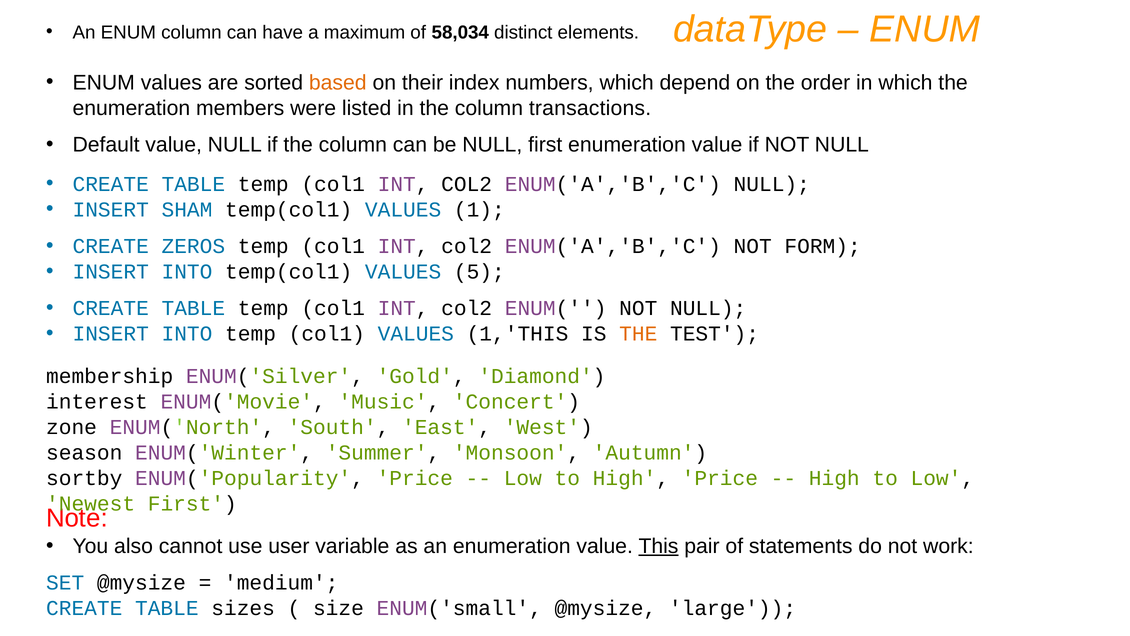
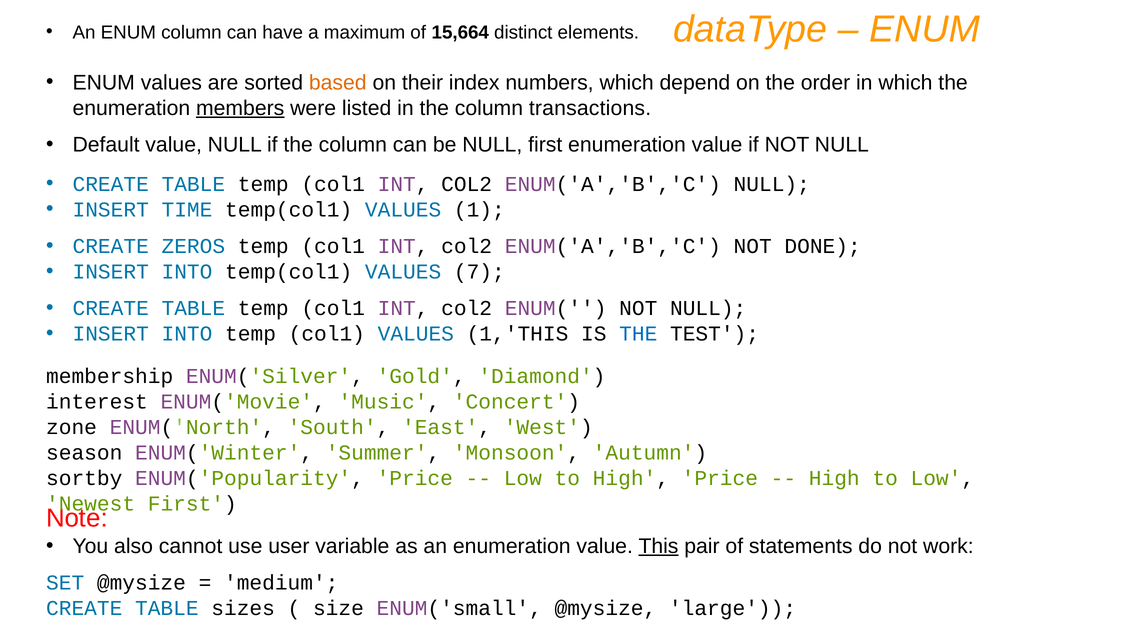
58,034: 58,034 -> 15,664
members underline: none -> present
SHAM: SHAM -> TIME
FORM: FORM -> DONE
5: 5 -> 7
THE at (638, 334) colour: orange -> blue
